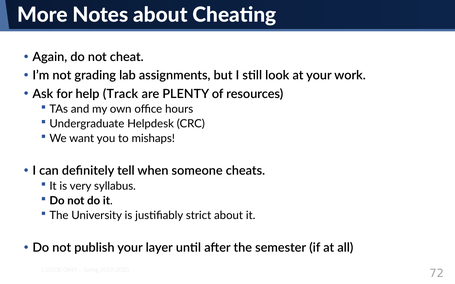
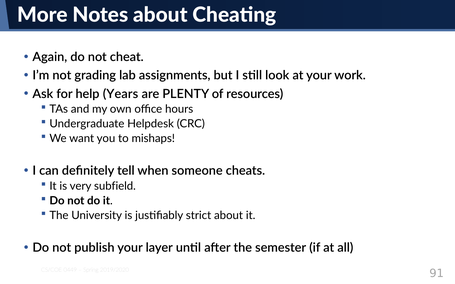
Track: Track -> Years
syllabus: syllabus -> subfield
72: 72 -> 91
